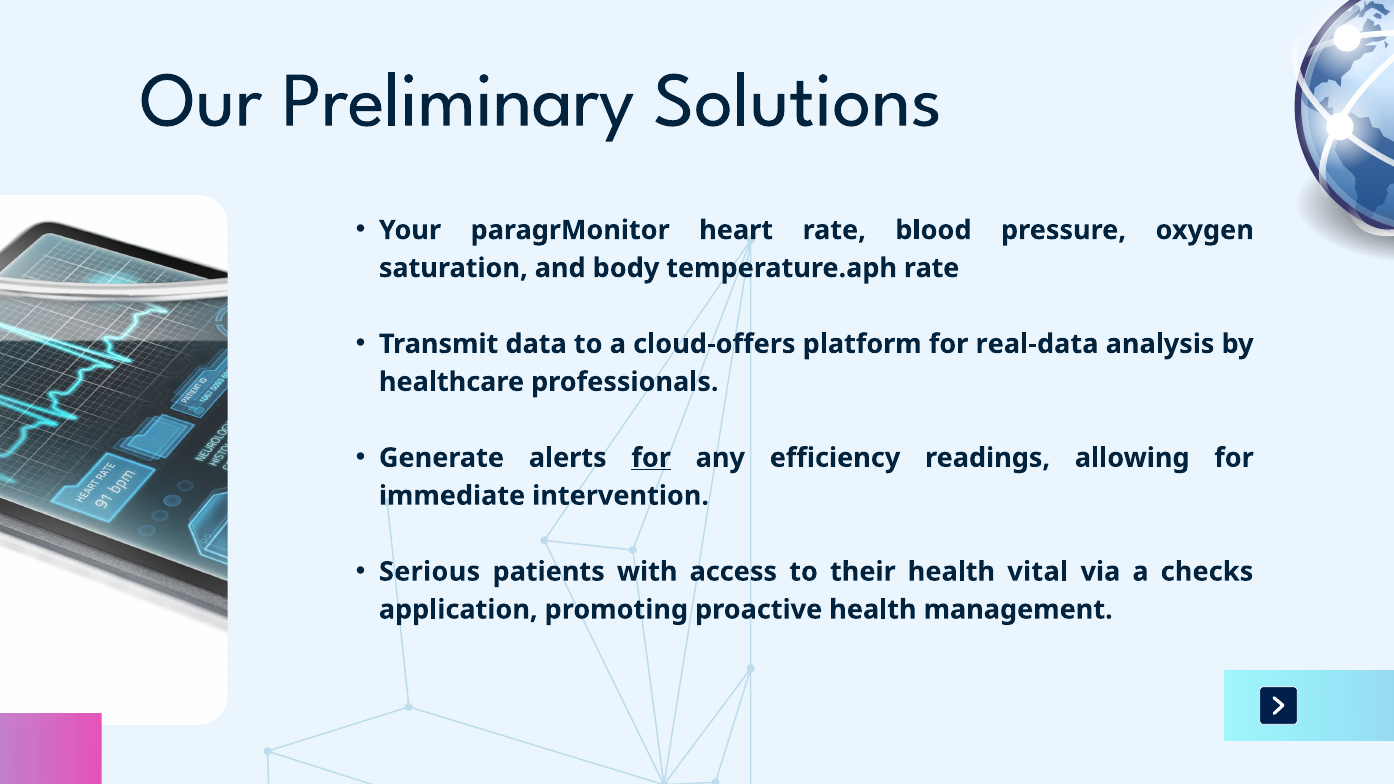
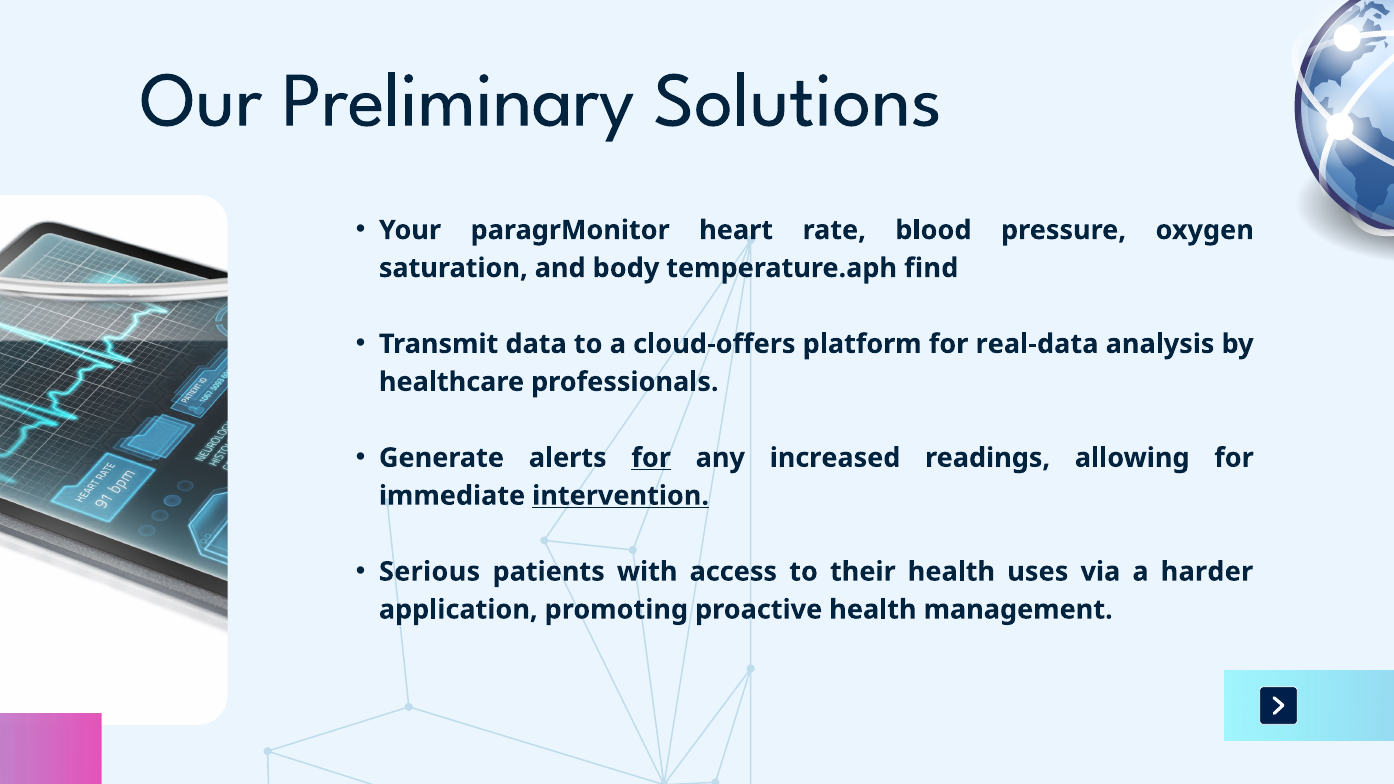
temperature.aph rate: rate -> find
efficiency: efficiency -> increased
intervention underline: none -> present
vital: vital -> uses
checks: checks -> harder
